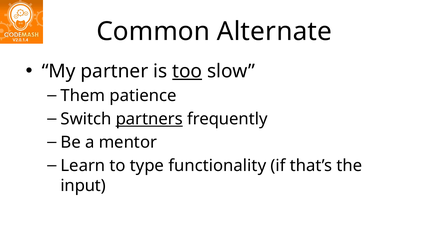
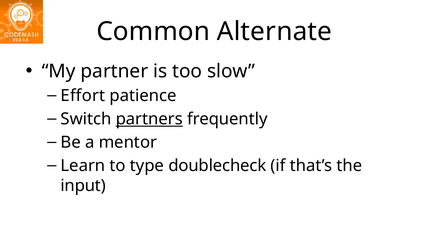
too underline: present -> none
Them: Them -> Effort
functionality: functionality -> doublecheck
